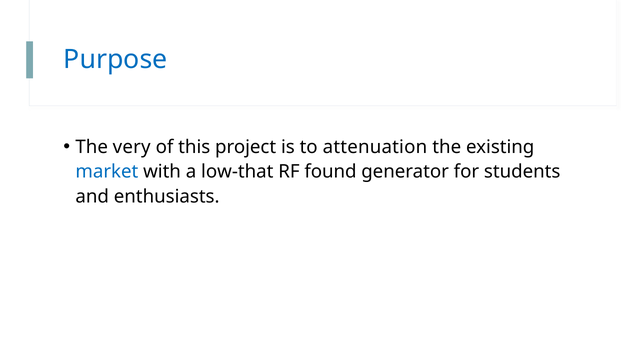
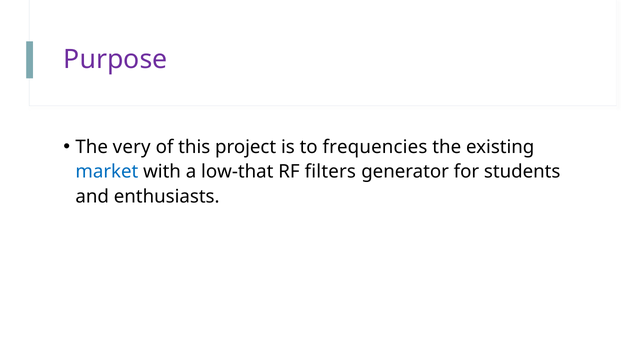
Purpose colour: blue -> purple
attenuation: attenuation -> frequencies
found: found -> filters
